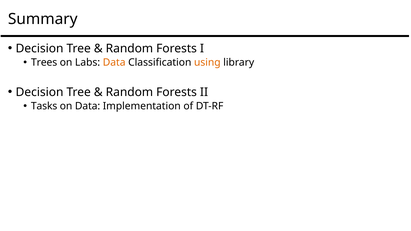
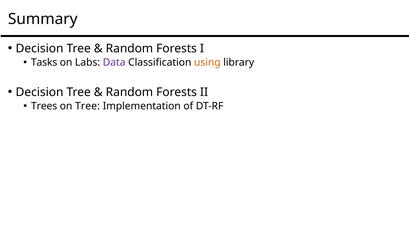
Trees: Trees -> Tasks
Data at (114, 63) colour: orange -> purple
Tasks: Tasks -> Trees
on Data: Data -> Tree
